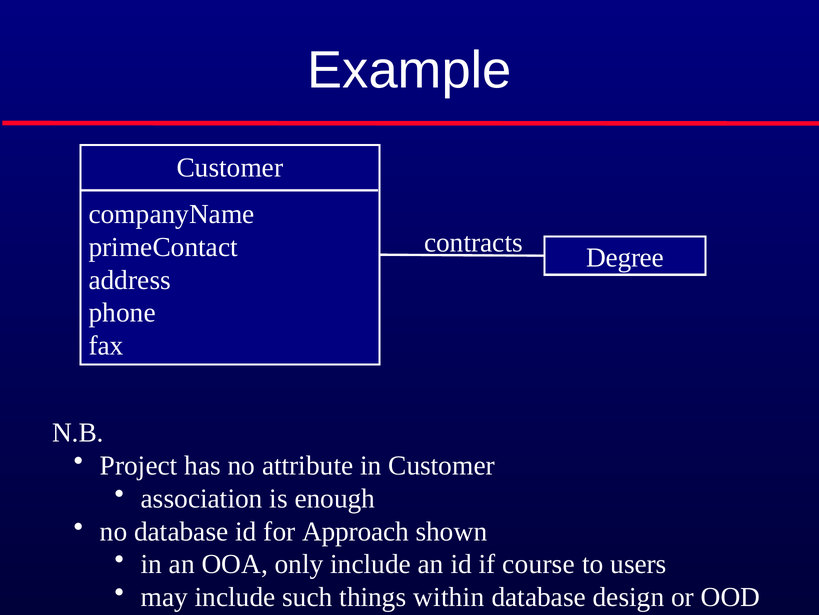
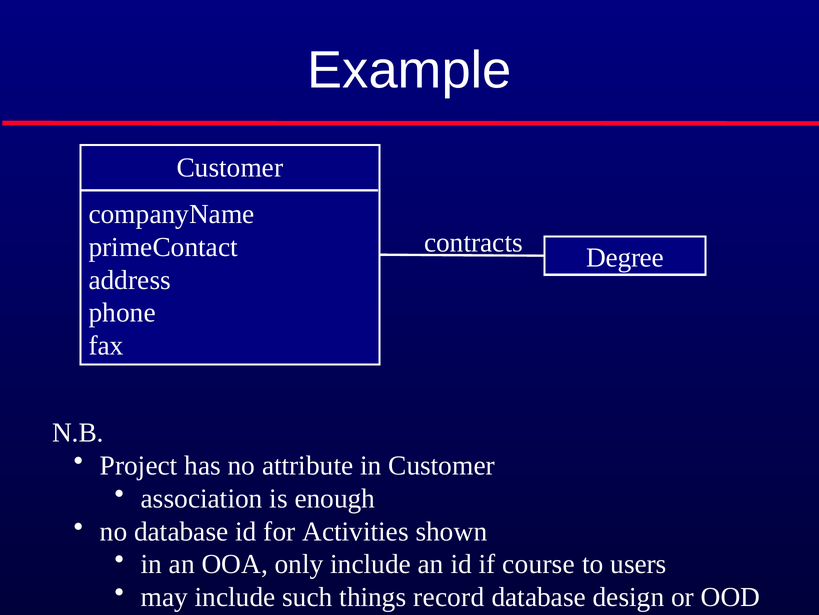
Approach: Approach -> Activities
within: within -> record
